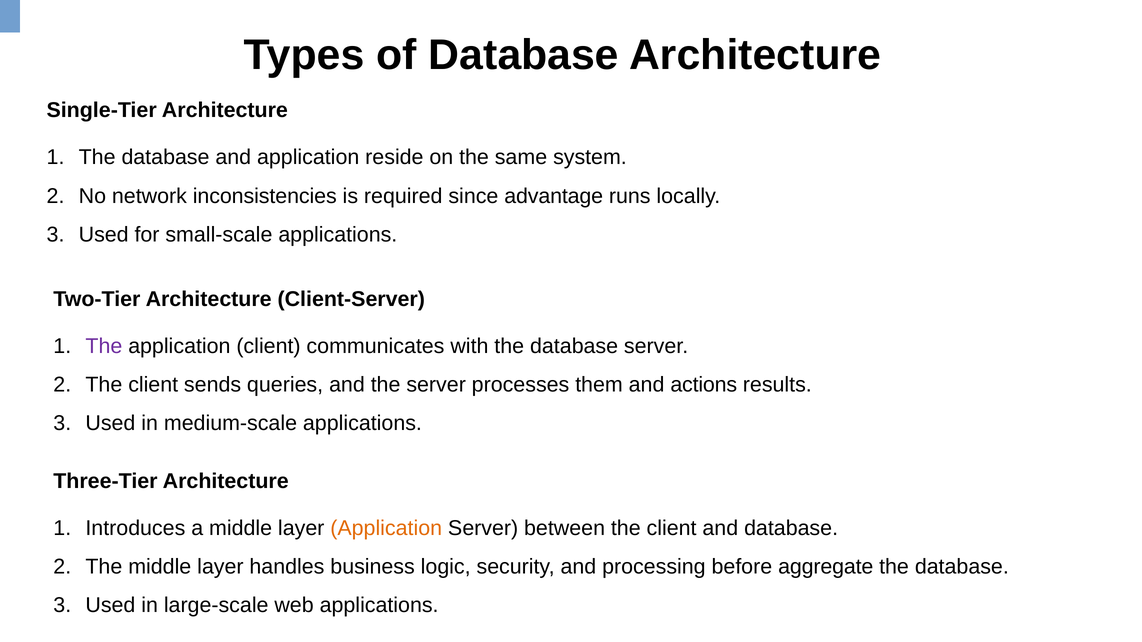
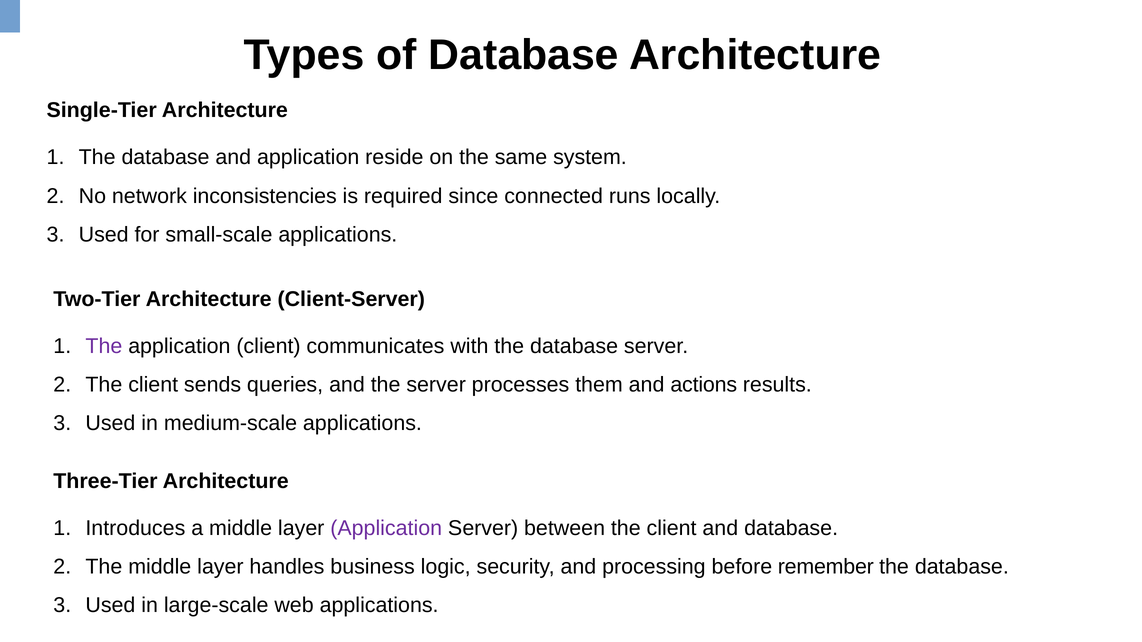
advantage: advantage -> connected
Application at (386, 528) colour: orange -> purple
aggregate: aggregate -> remember
